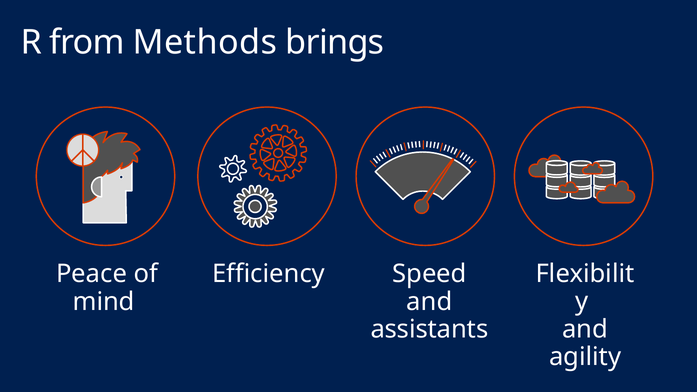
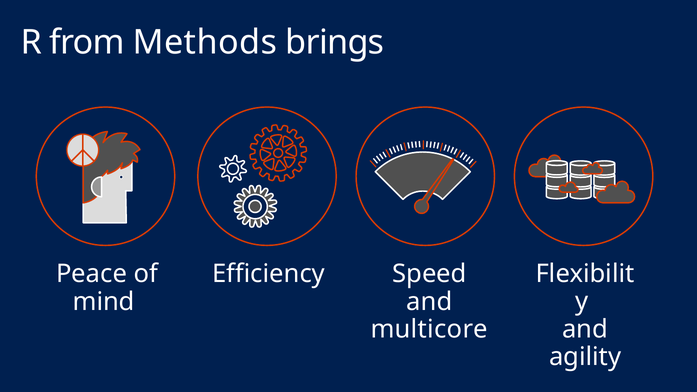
assistants: assistants -> multicore
